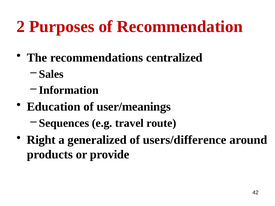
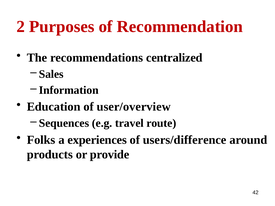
user/meanings: user/meanings -> user/overview
Right: Right -> Folks
generalized: generalized -> experiences
